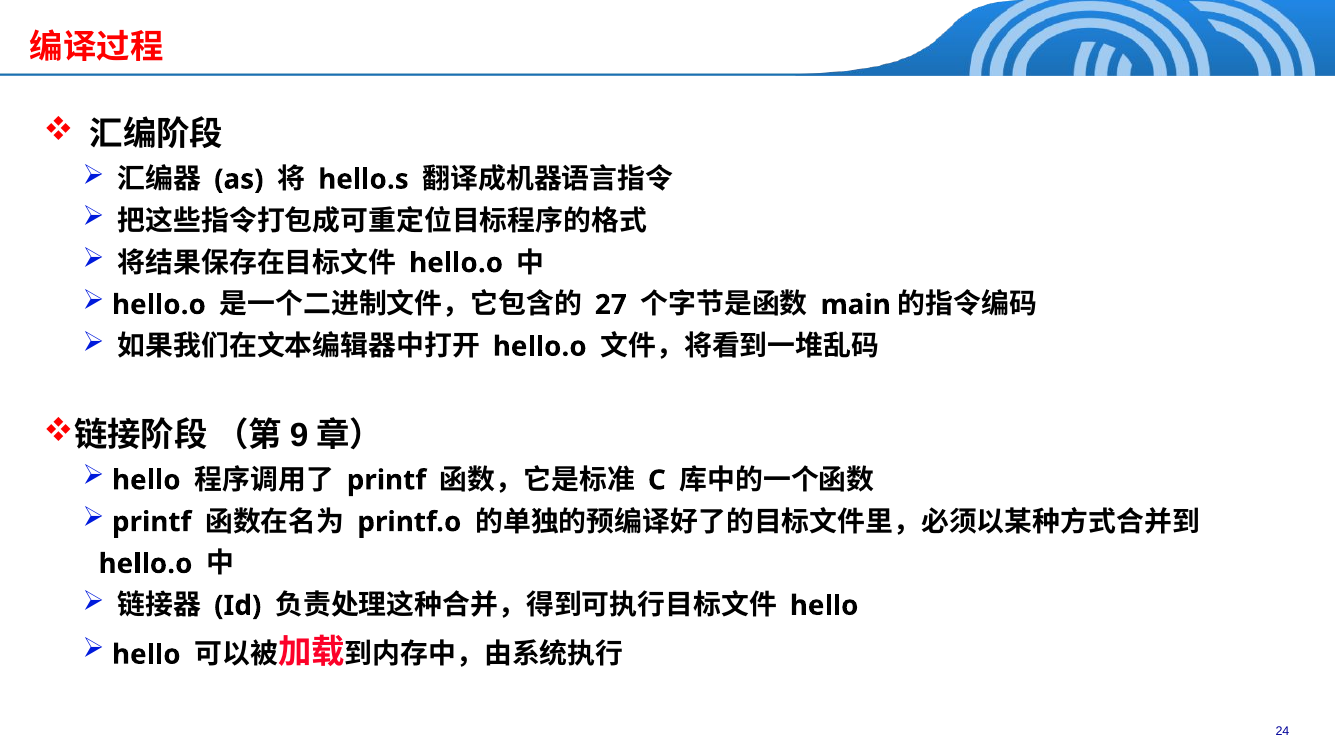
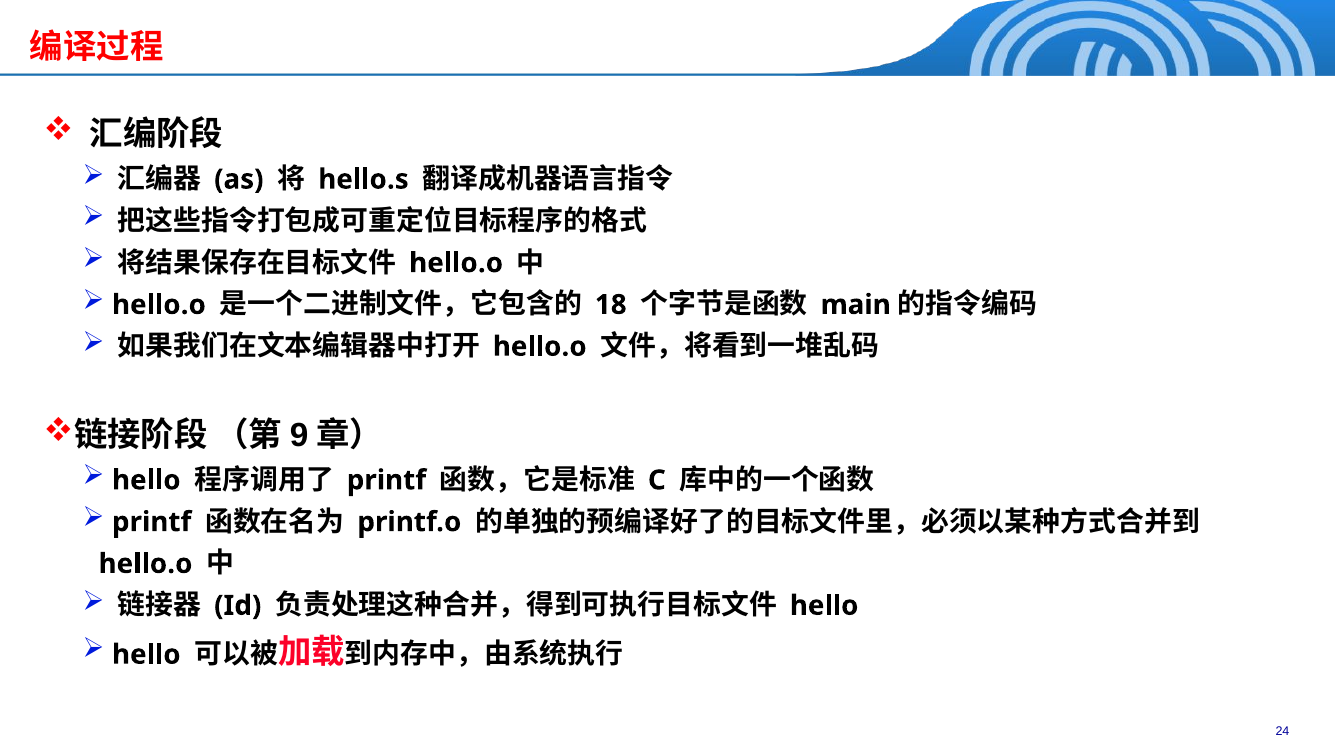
27: 27 -> 18
